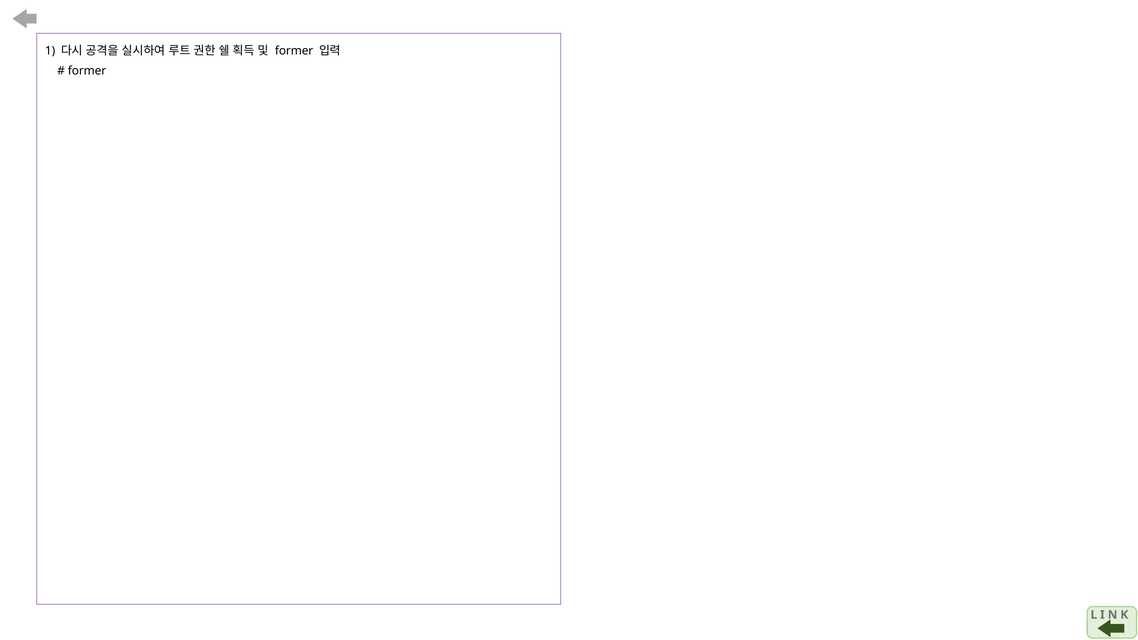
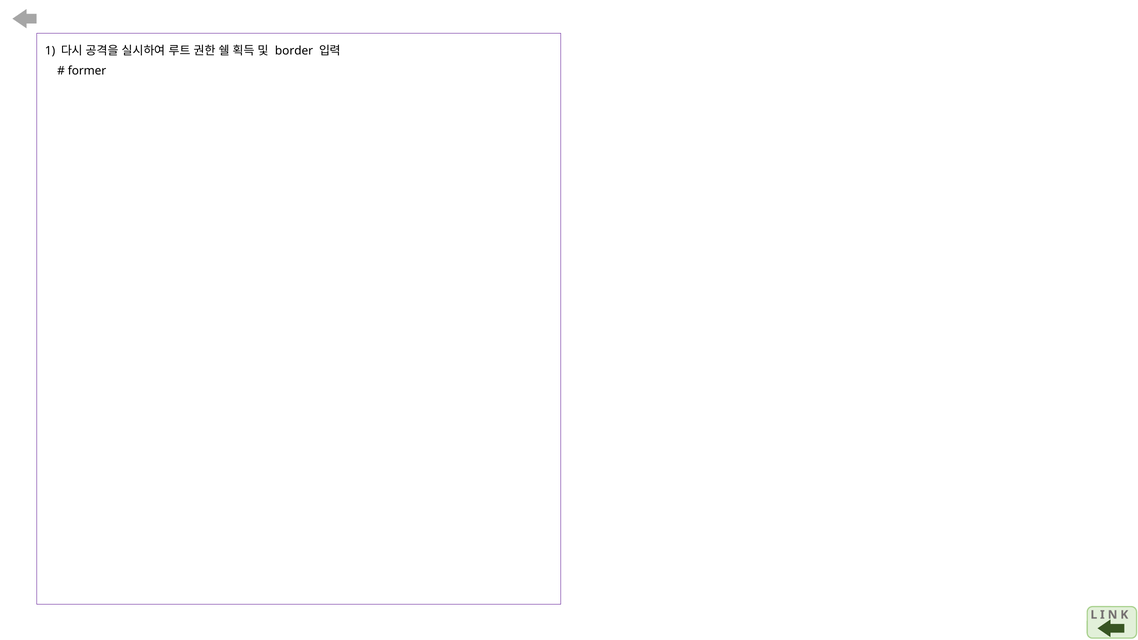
former at (294, 51): former -> border
